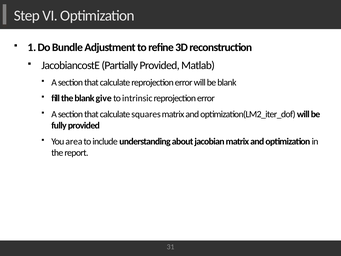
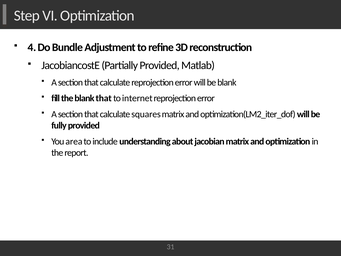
1: 1 -> 4
blank give: give -> that
intrinsic: intrinsic -> internet
